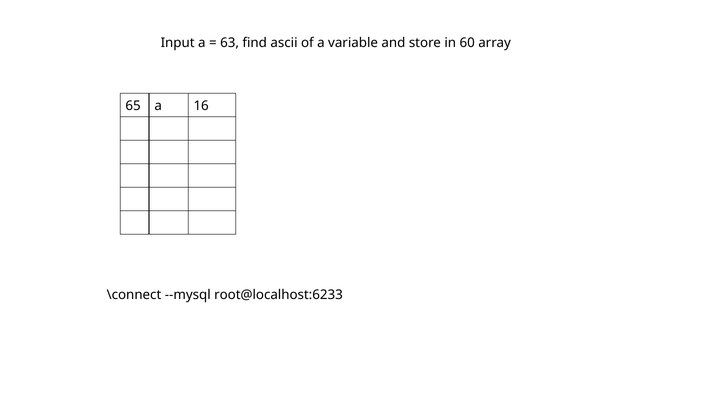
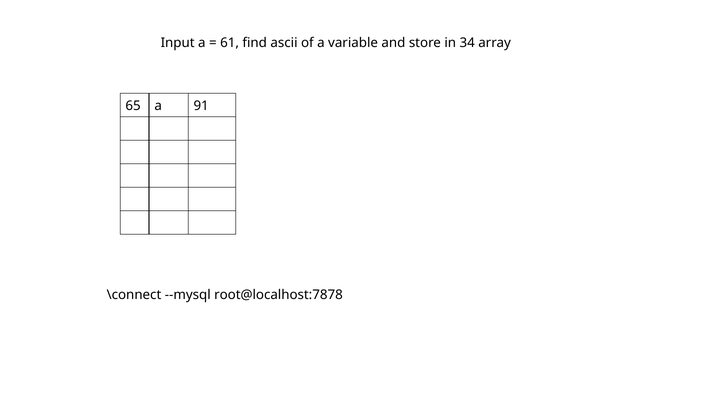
63: 63 -> 61
60: 60 -> 34
16: 16 -> 91
root@localhost:6233: root@localhost:6233 -> root@localhost:7878
